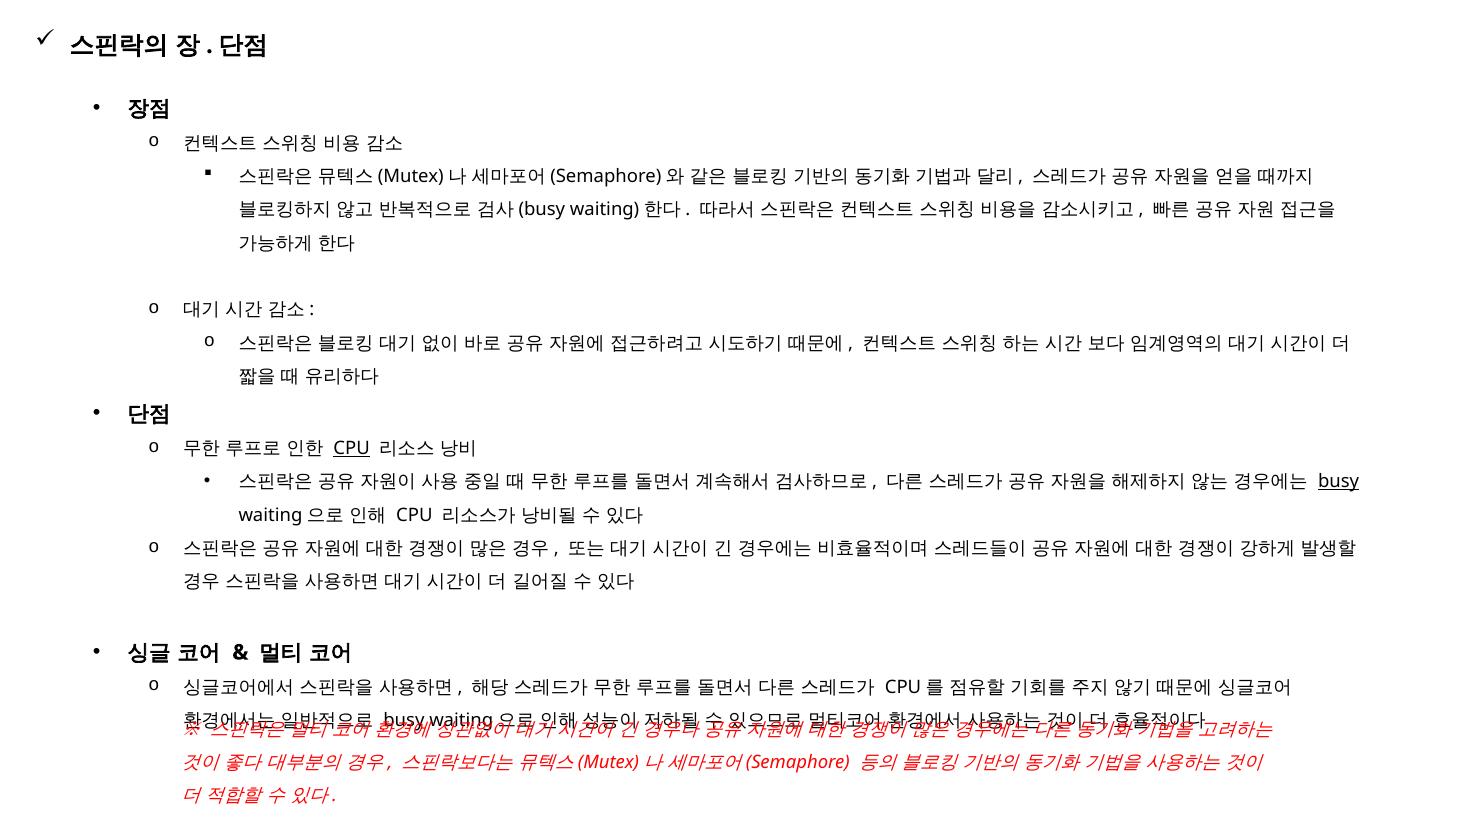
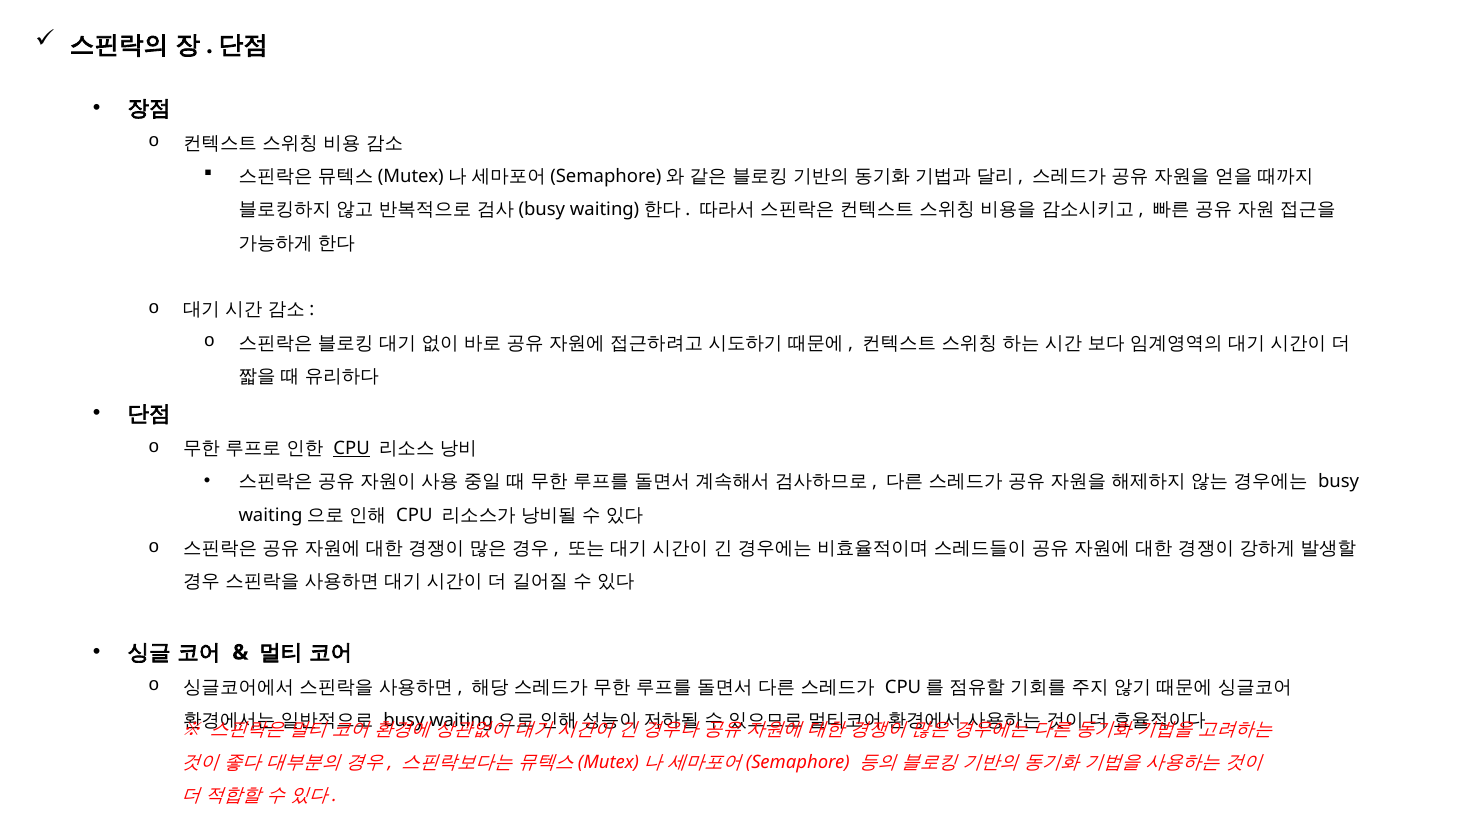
busy at (1339, 482) underline: present -> none
